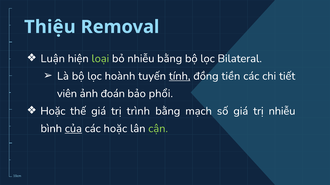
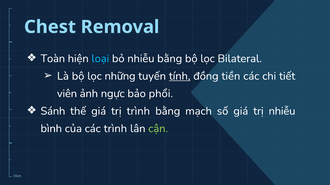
Thiệu: Thiệu -> Chest
Luận: Luận -> Toàn
loại colour: light green -> light blue
hoành: hoành -> những
đoán: đoán -> ngực
Hoặc at (53, 111): Hoặc -> Sánh
của underline: present -> none
các hoặc: hoặc -> trình
